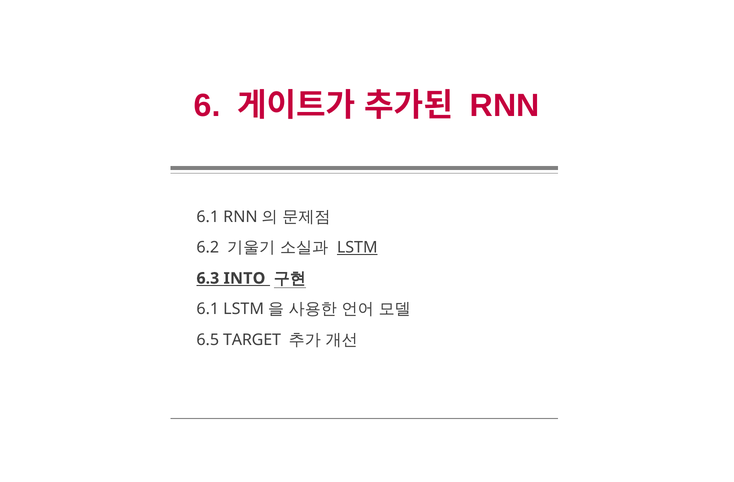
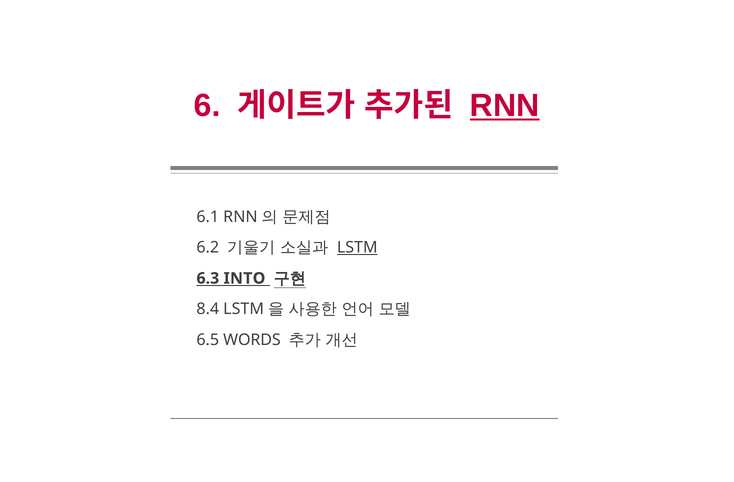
RNN underline: none -> present
6.1 at (208, 309): 6.1 -> 8.4
TARGET: TARGET -> WORDS
